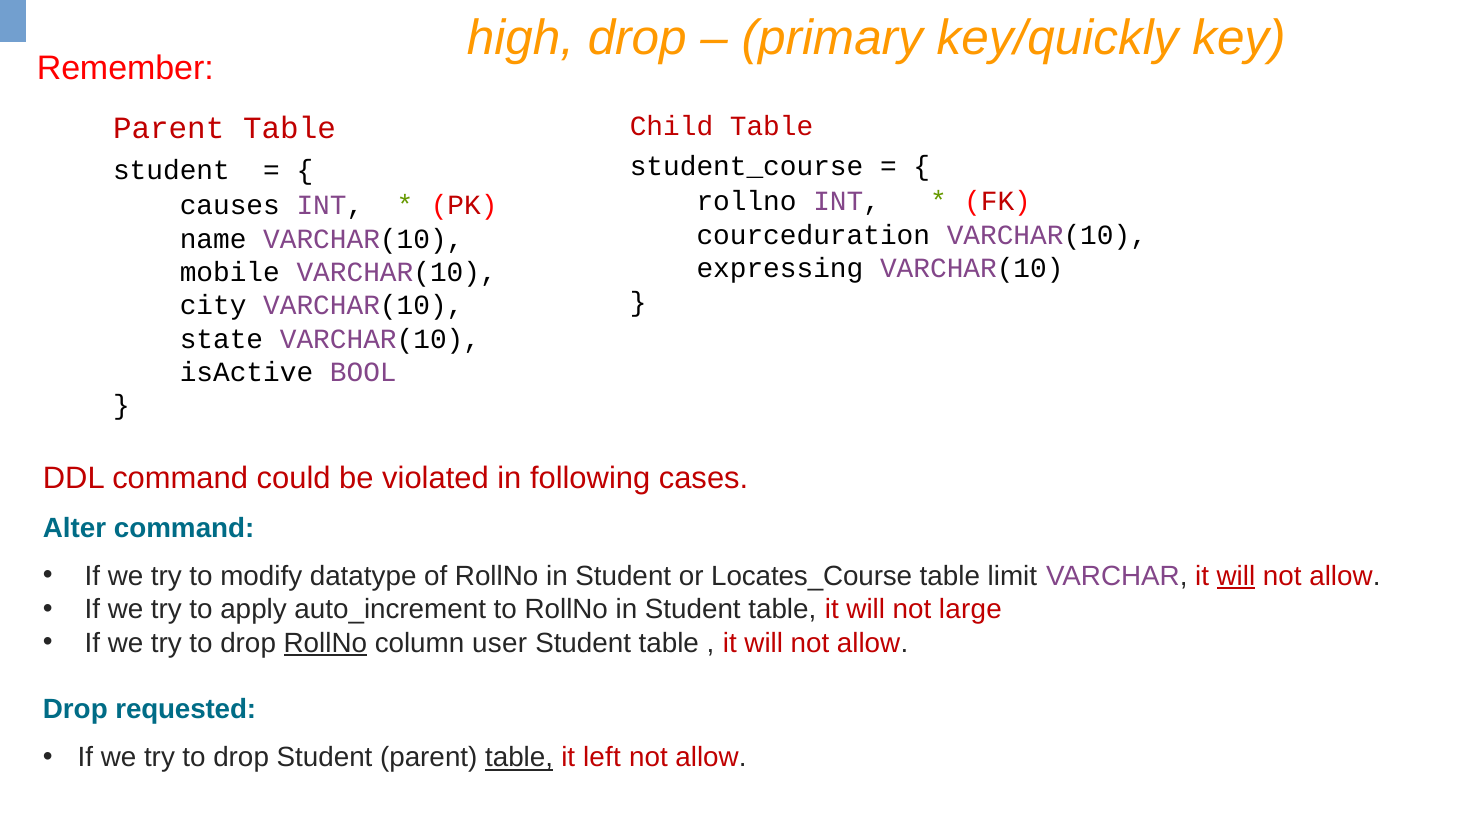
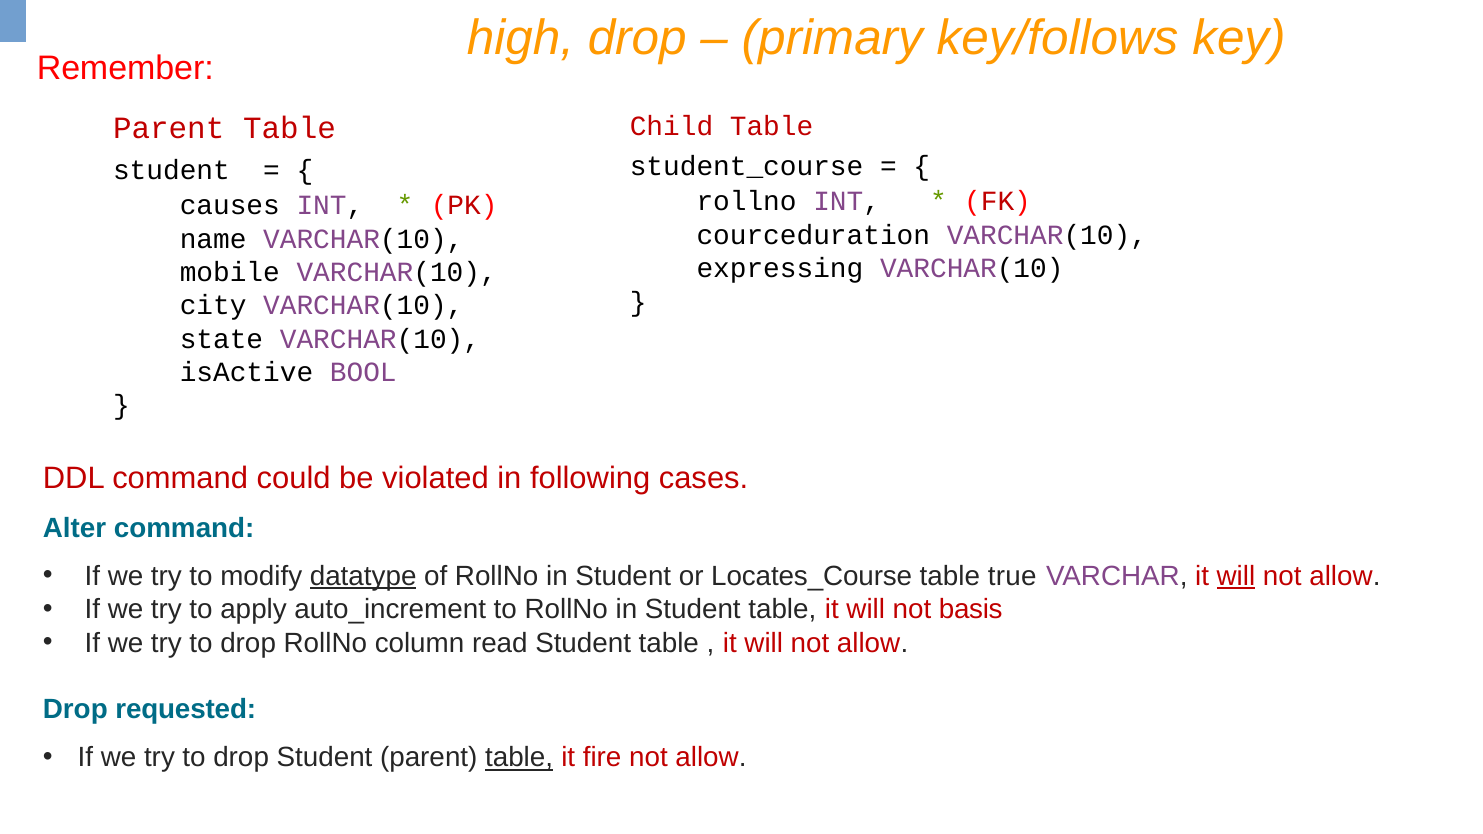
key/quickly: key/quickly -> key/follows
datatype underline: none -> present
limit: limit -> true
large: large -> basis
RollNo at (325, 643) underline: present -> none
user: user -> read
left: left -> fire
